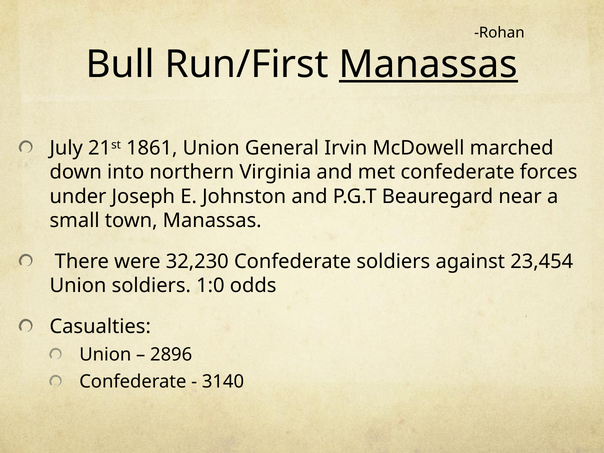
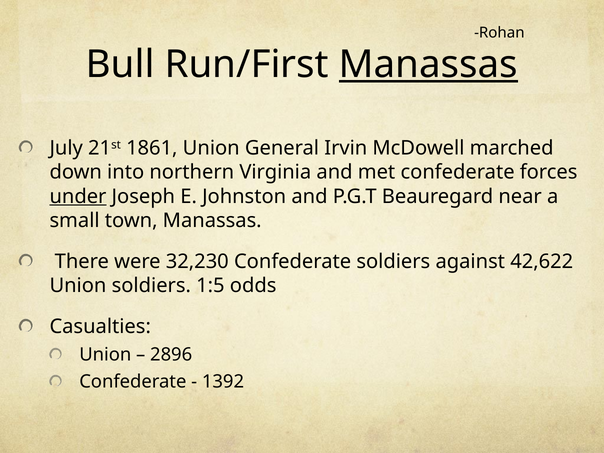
under underline: none -> present
23,454: 23,454 -> 42,622
1:0: 1:0 -> 1:5
3140: 3140 -> 1392
